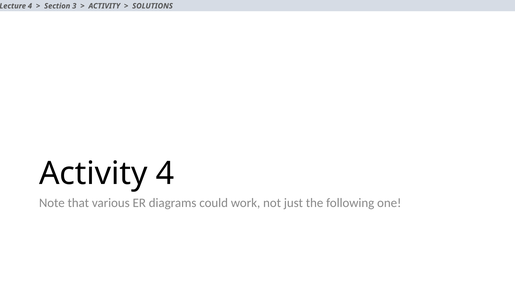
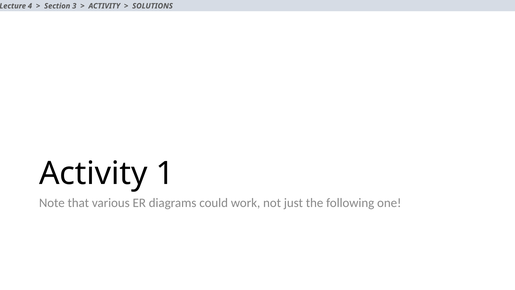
Activity 4: 4 -> 1
